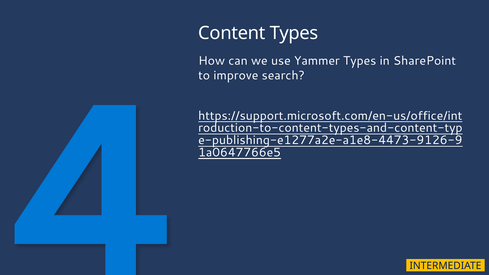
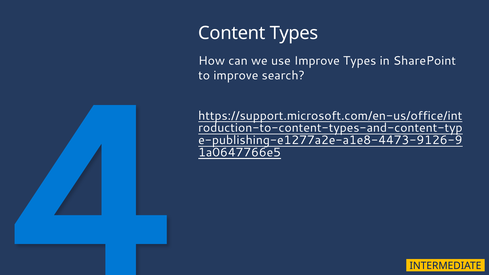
use Yammer: Yammer -> Improve
